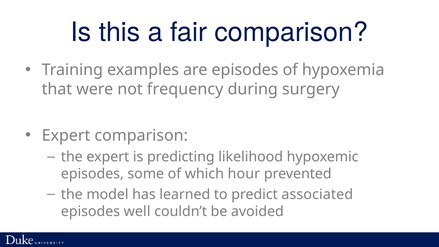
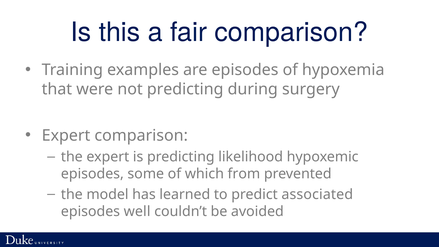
not frequency: frequency -> predicting
hour: hour -> from
